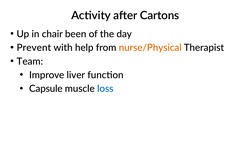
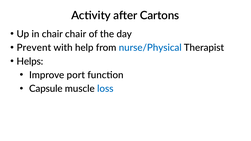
chair been: been -> chair
nurse/Physical colour: orange -> blue
Team: Team -> Helps
liver: liver -> port
